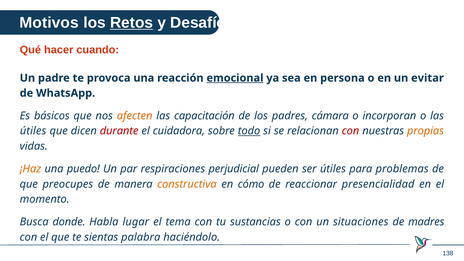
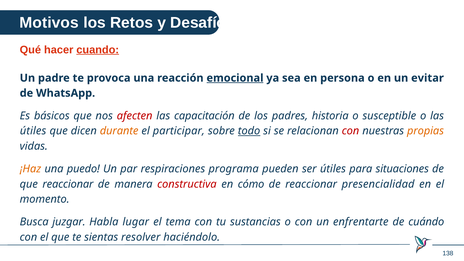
Retos underline: present -> none
cuando underline: none -> present
afecten colour: orange -> red
cámara: cámara -> historia
incorporan: incorporan -> susceptible
durante colour: red -> orange
cuidadora: cuidadora -> participar
perjudicial: perjudicial -> programa
problemas: problemas -> situaciones
que preocupes: preocupes -> reaccionar
constructiva colour: orange -> red
donde: donde -> juzgar
situaciones: situaciones -> enfrentarte
madres: madres -> cuándo
palabra: palabra -> resolver
